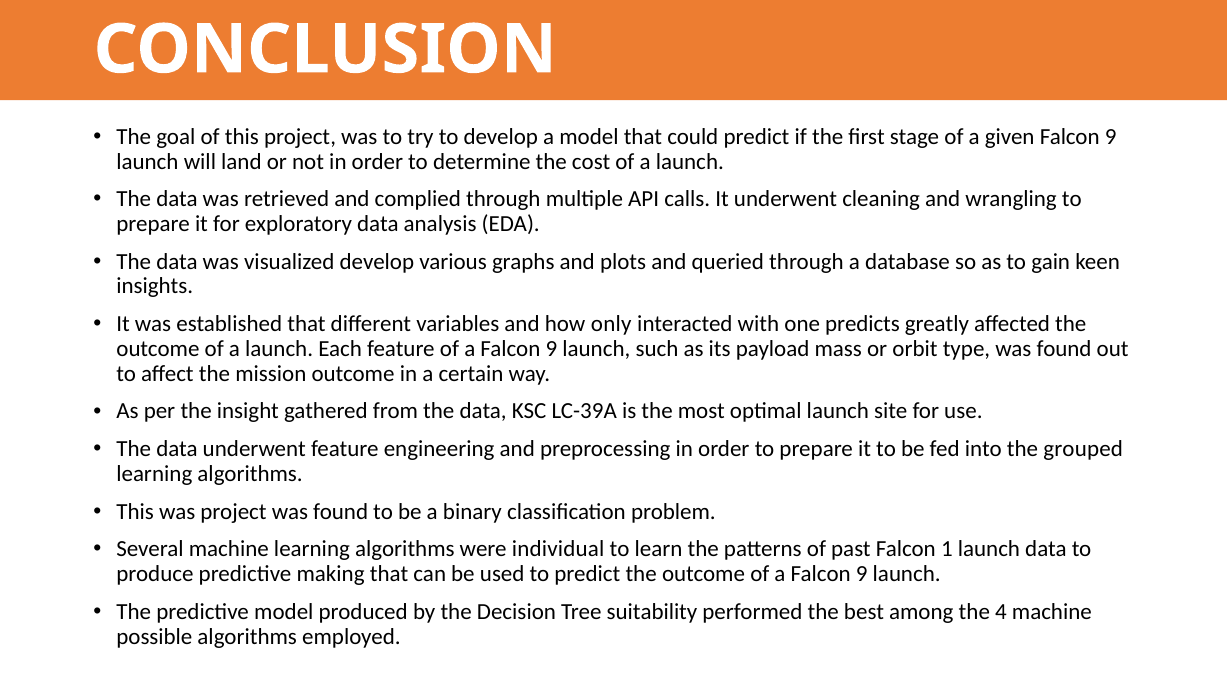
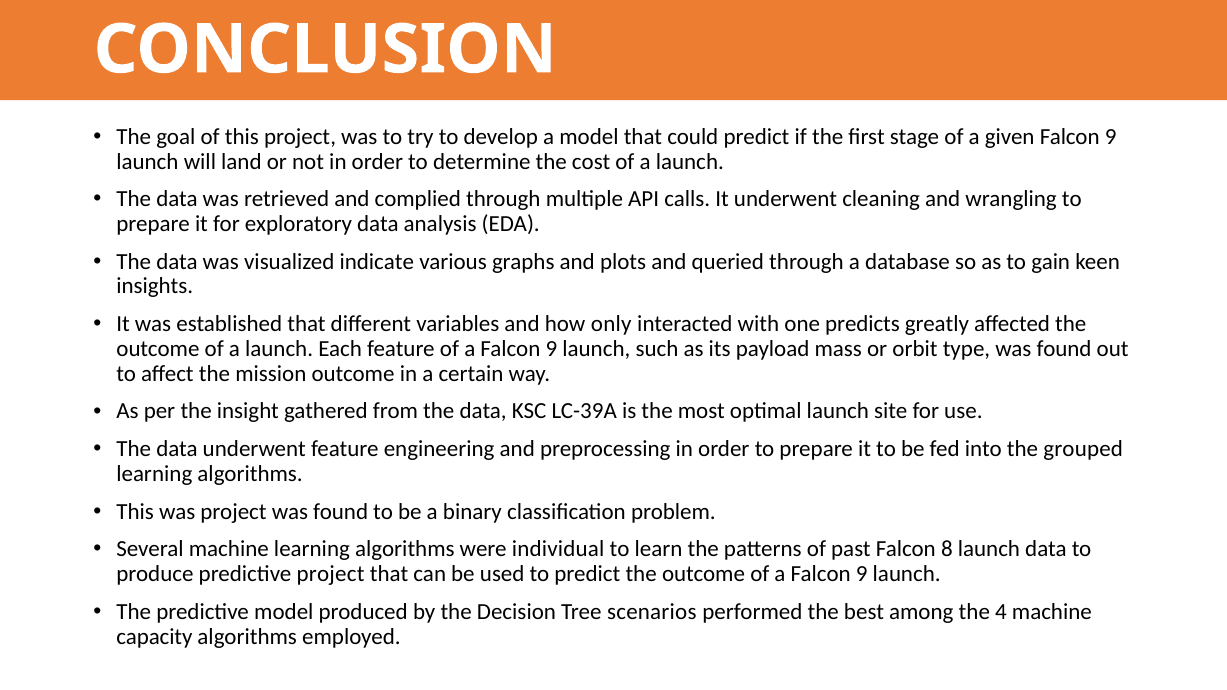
visualized develop: develop -> indicate
1: 1 -> 8
predictive making: making -> project
suitability: suitability -> scenarios
possible: possible -> capacity
